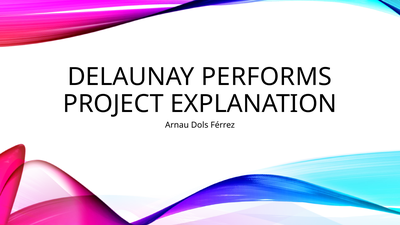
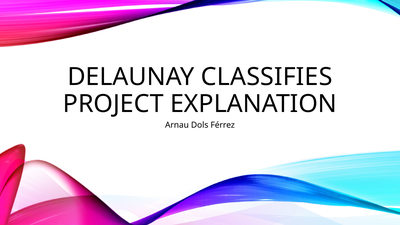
PERFORMS: PERFORMS -> CLASSIFIES
